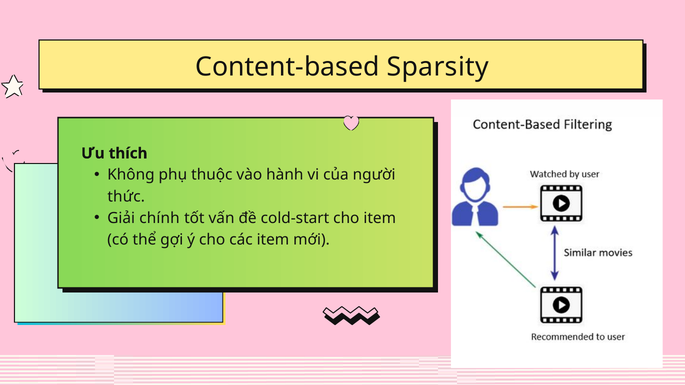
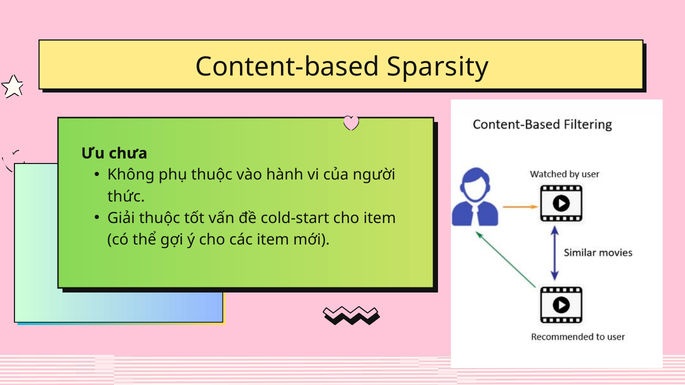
thích: thích -> chưa
Giải chính: chính -> thuộc
